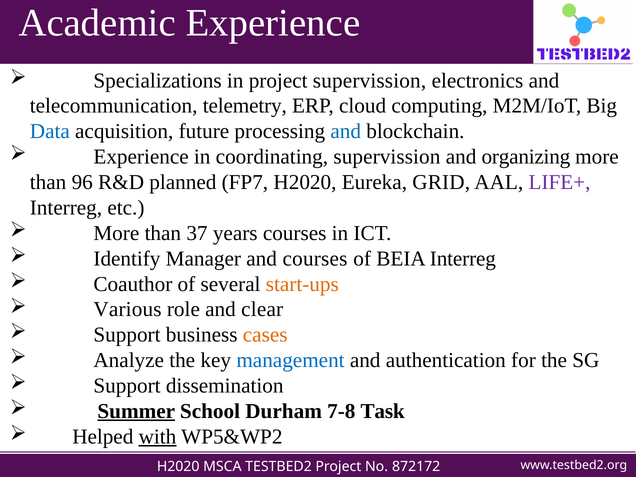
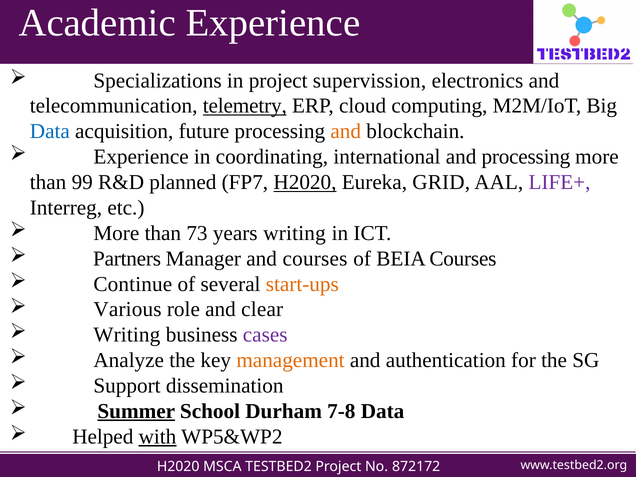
telemetry underline: none -> present
and at (346, 131) colour: blue -> orange
coordinating supervission: supervission -> international
and organizing: organizing -> processing
96: 96 -> 99
H2020 at (305, 182) underline: none -> present
37: 37 -> 73
years courses: courses -> writing
Identify: Identify -> Partners
BEIA Interreg: Interreg -> Courses
Coauthor: Coauthor -> Continue
Support at (127, 335): Support -> Writing
cases colour: orange -> purple
management colour: blue -> orange
7-8 Task: Task -> Data
